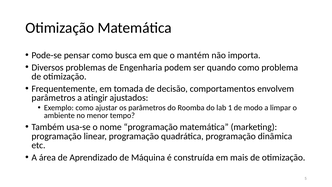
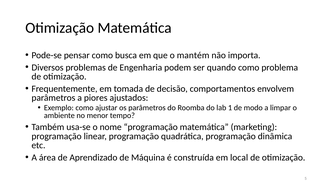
atingir: atingir -> piores
mais: mais -> local
